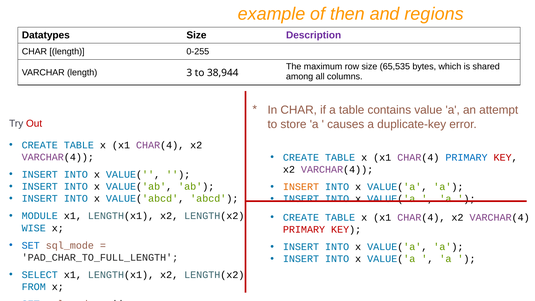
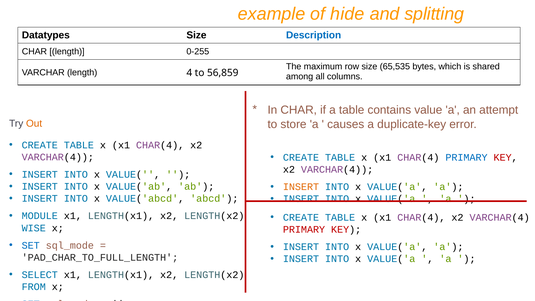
then: then -> hide
regions: regions -> splitting
Description colour: purple -> blue
3: 3 -> 4
38,944: 38,944 -> 56,859
Out colour: red -> orange
